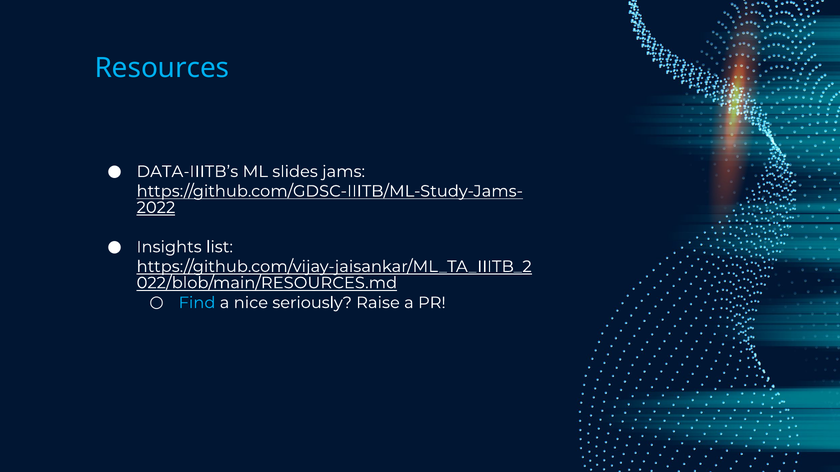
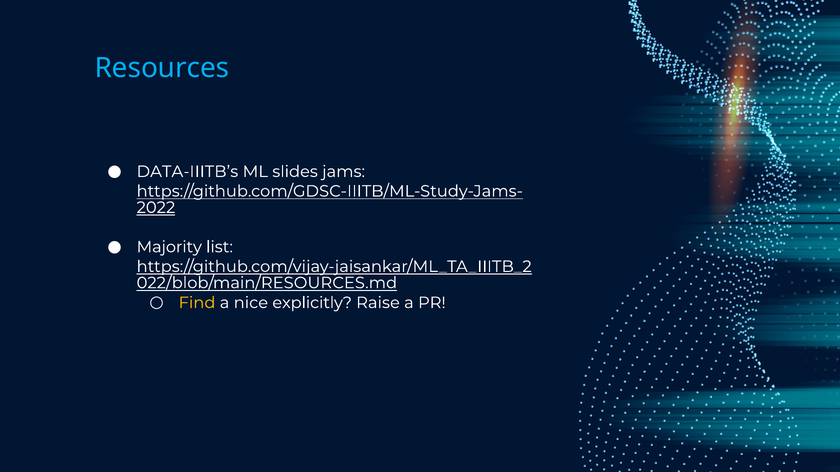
Insights: Insights -> Majority
Find colour: light blue -> yellow
seriously: seriously -> explicitly
